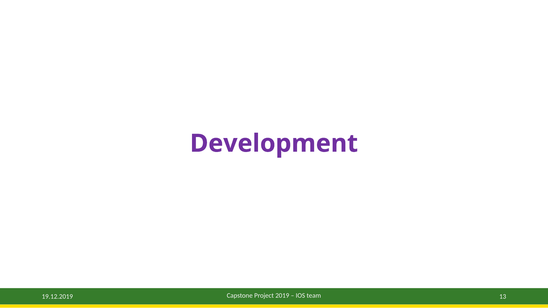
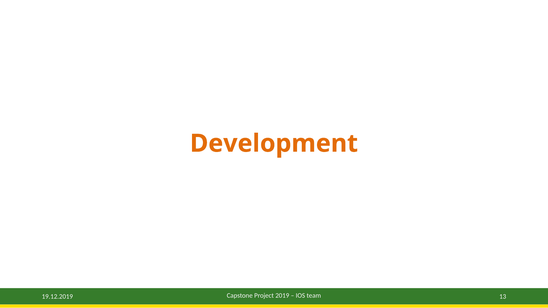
Development colour: purple -> orange
